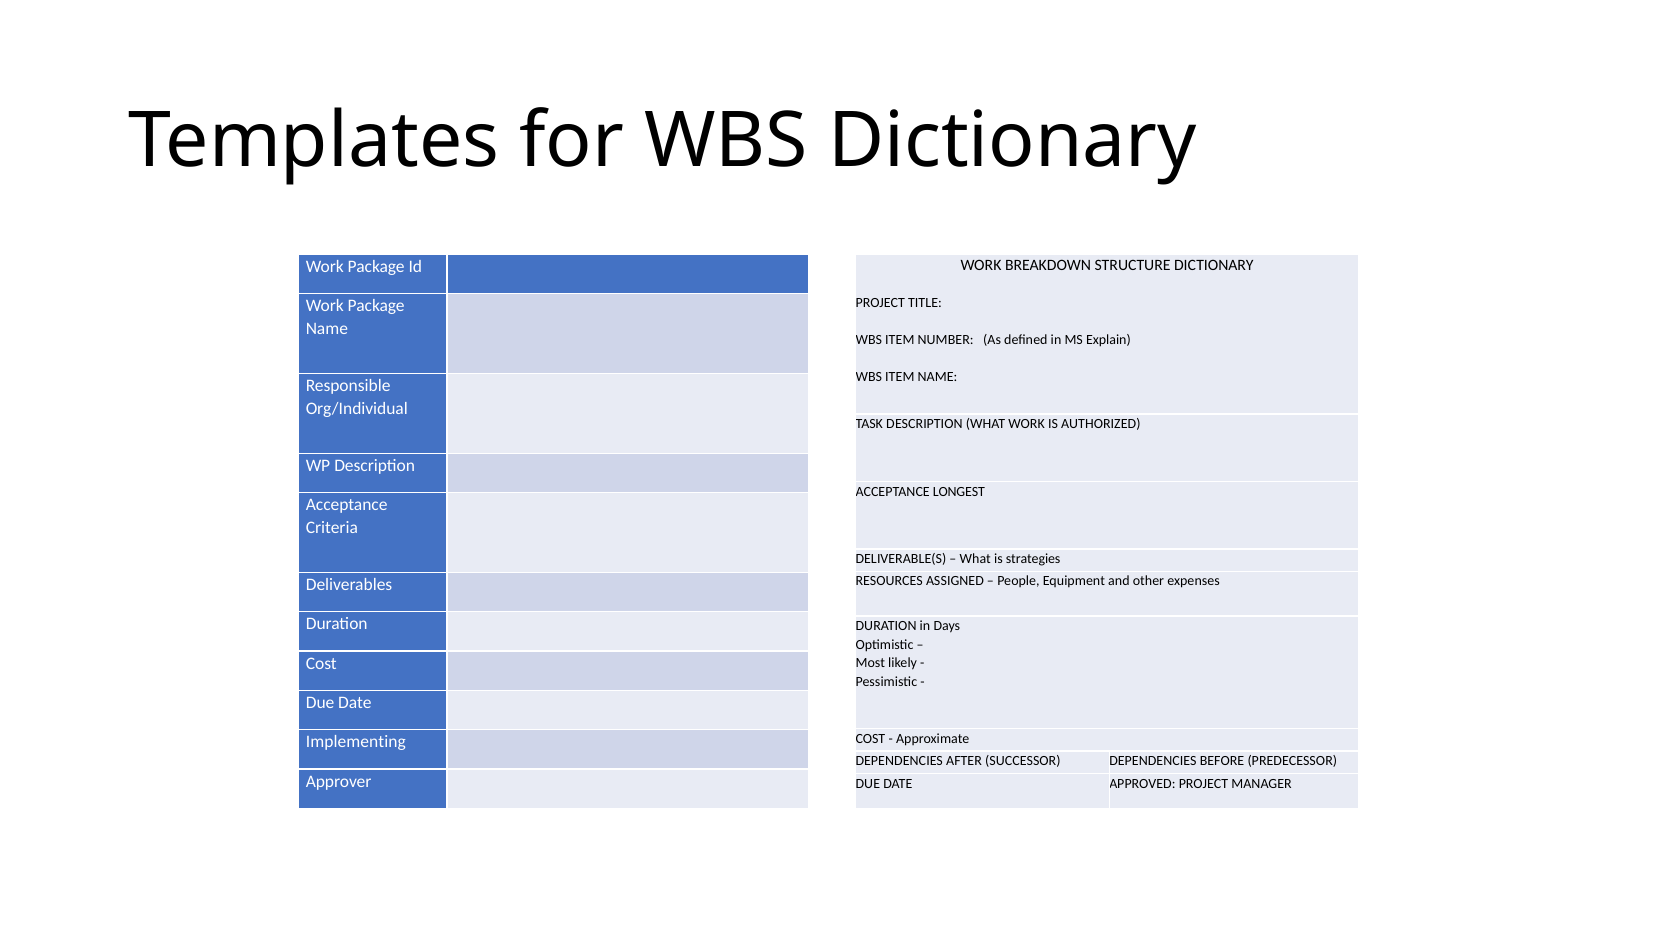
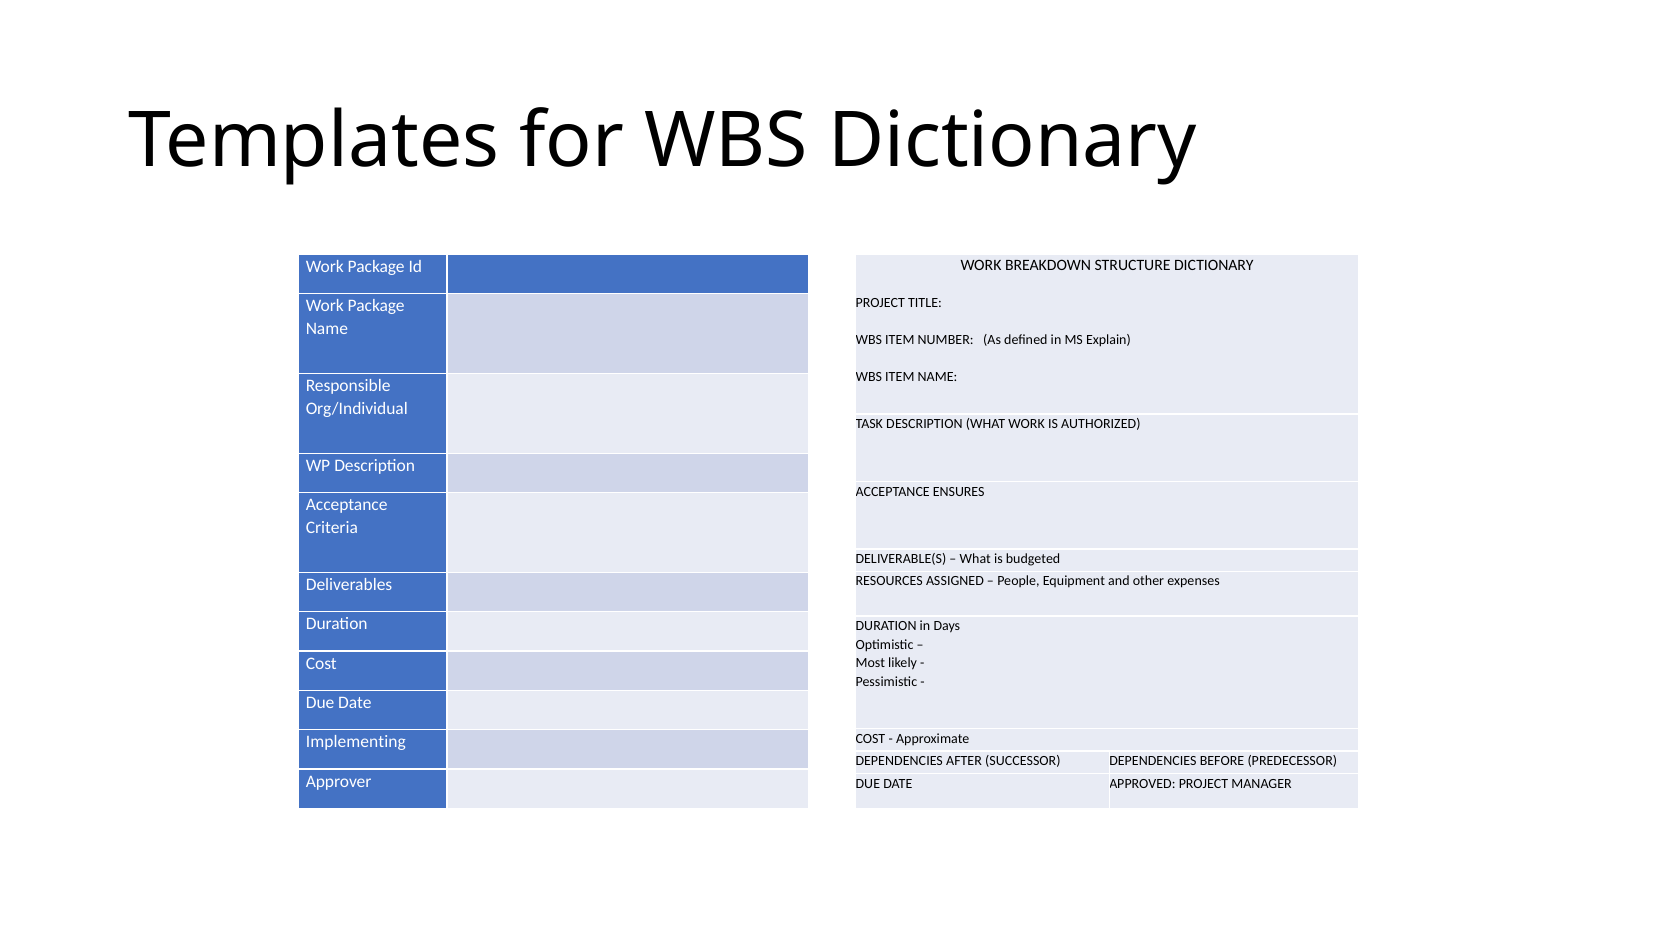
LONGEST: LONGEST -> ENSURES
strategies: strategies -> budgeted
